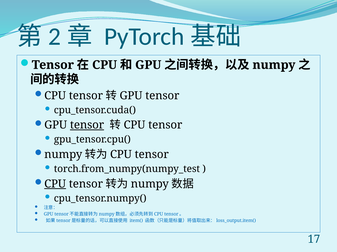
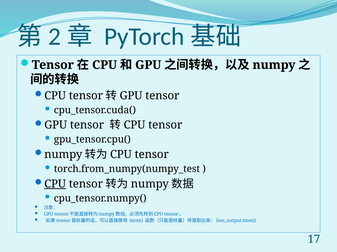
tensor at (87, 125) underline: present -> none
